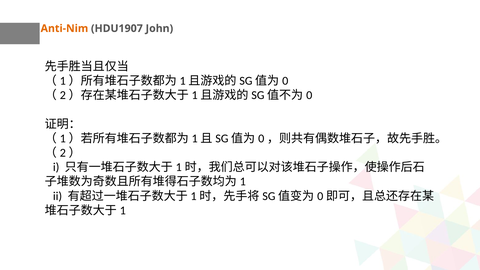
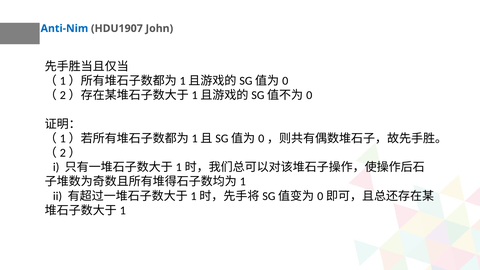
Anti-Nim colour: orange -> blue
